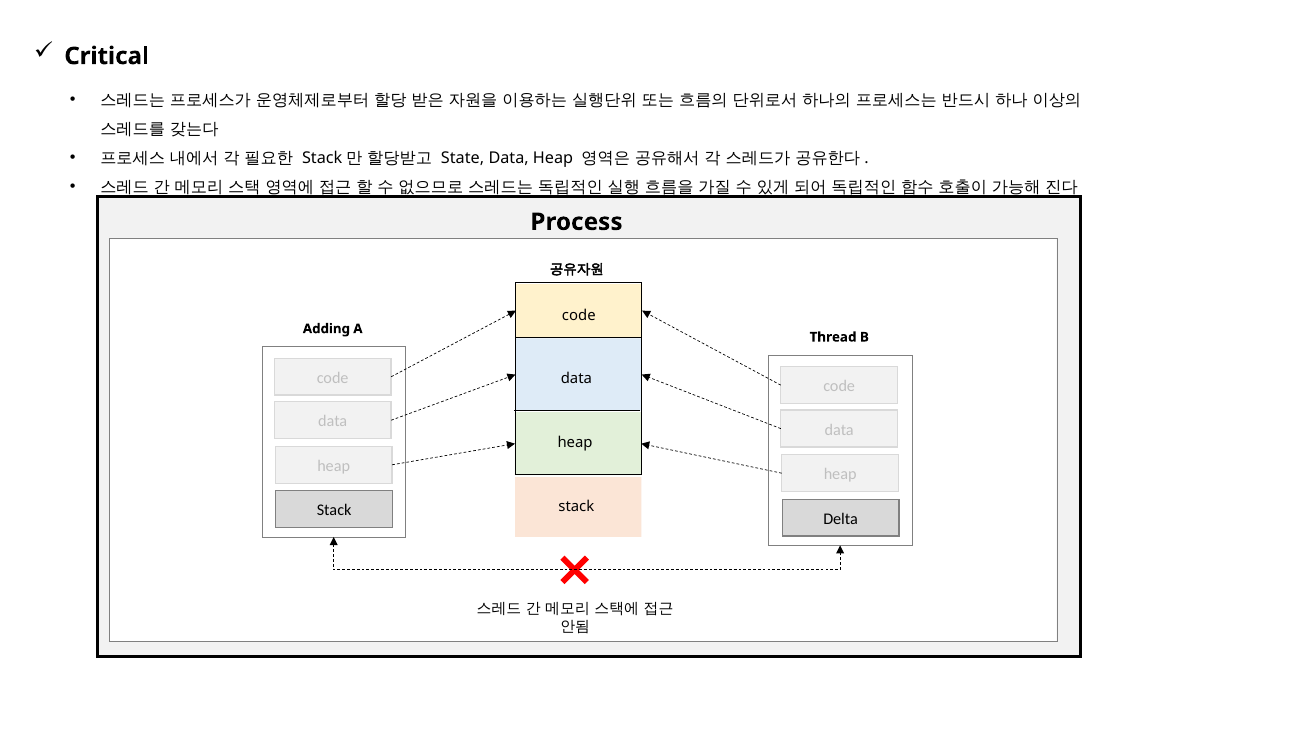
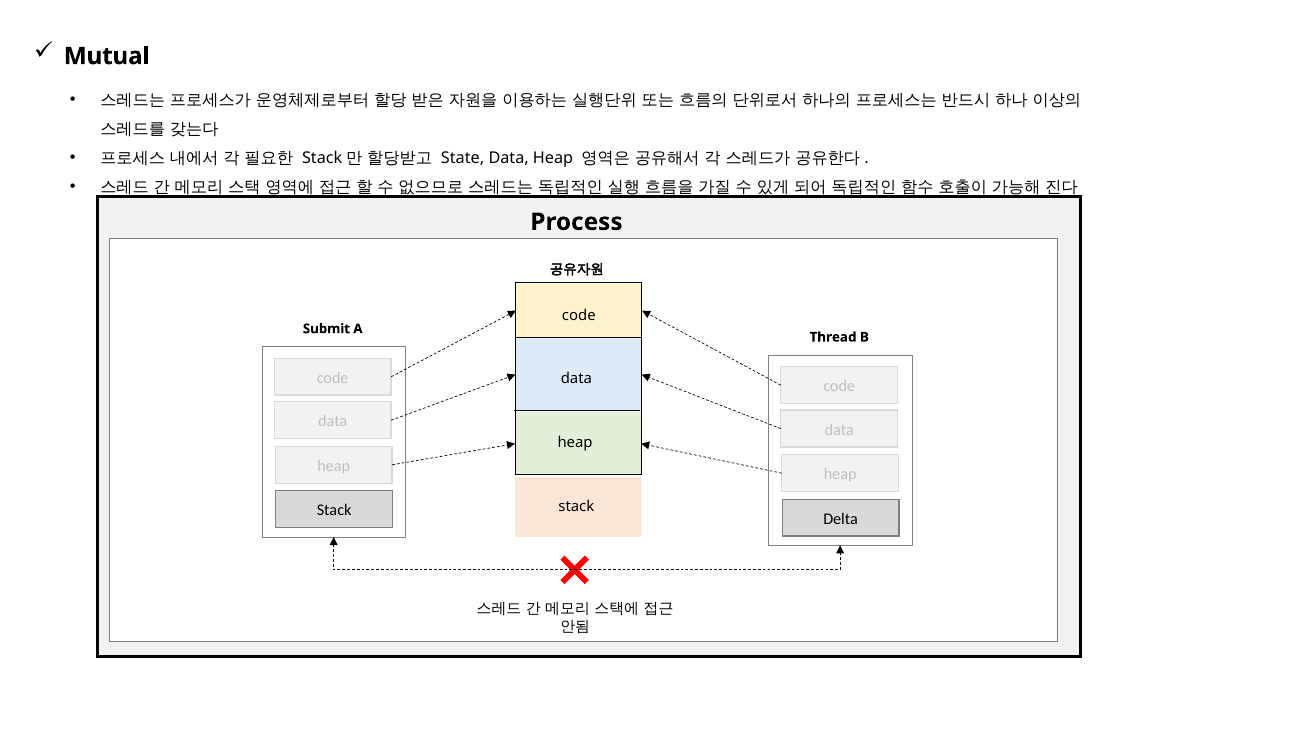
Critical: Critical -> Mutual
Adding: Adding -> Submit
